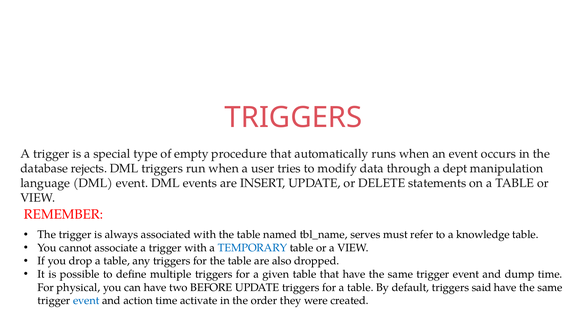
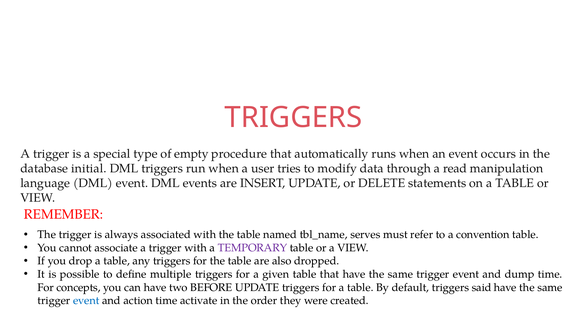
rejects: rejects -> initial
dept: dept -> read
knowledge: knowledge -> convention
TEMPORARY colour: blue -> purple
physical: physical -> concepts
